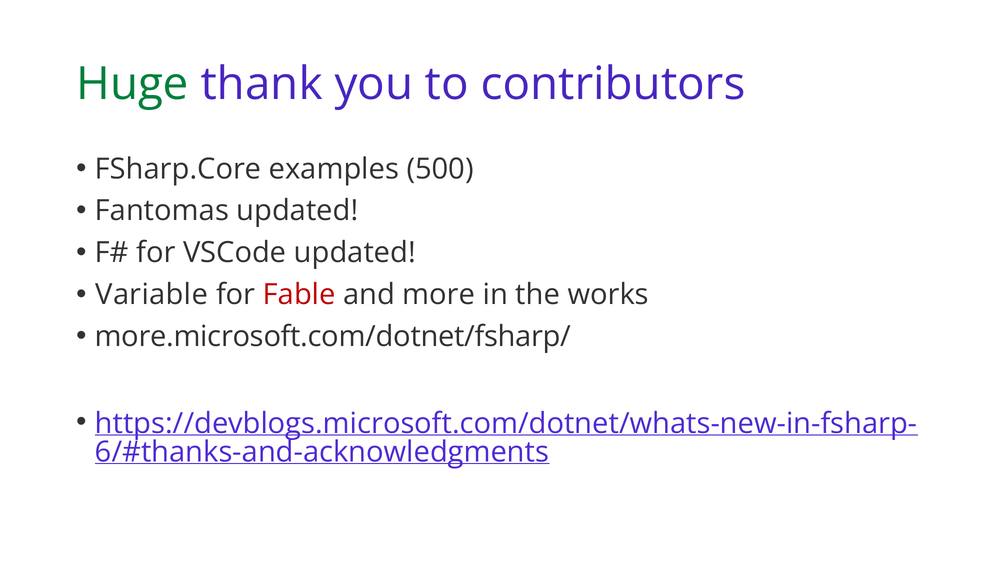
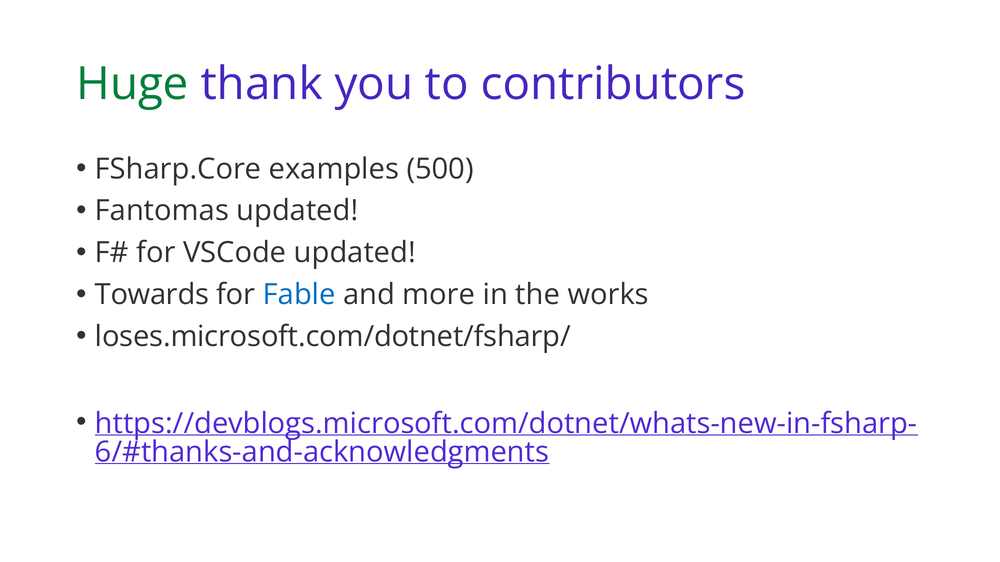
Variable: Variable -> Towards
Fable colour: red -> blue
more.microsoft.com/dotnet/fsharp/: more.microsoft.com/dotnet/fsharp/ -> loses.microsoft.com/dotnet/fsharp/
